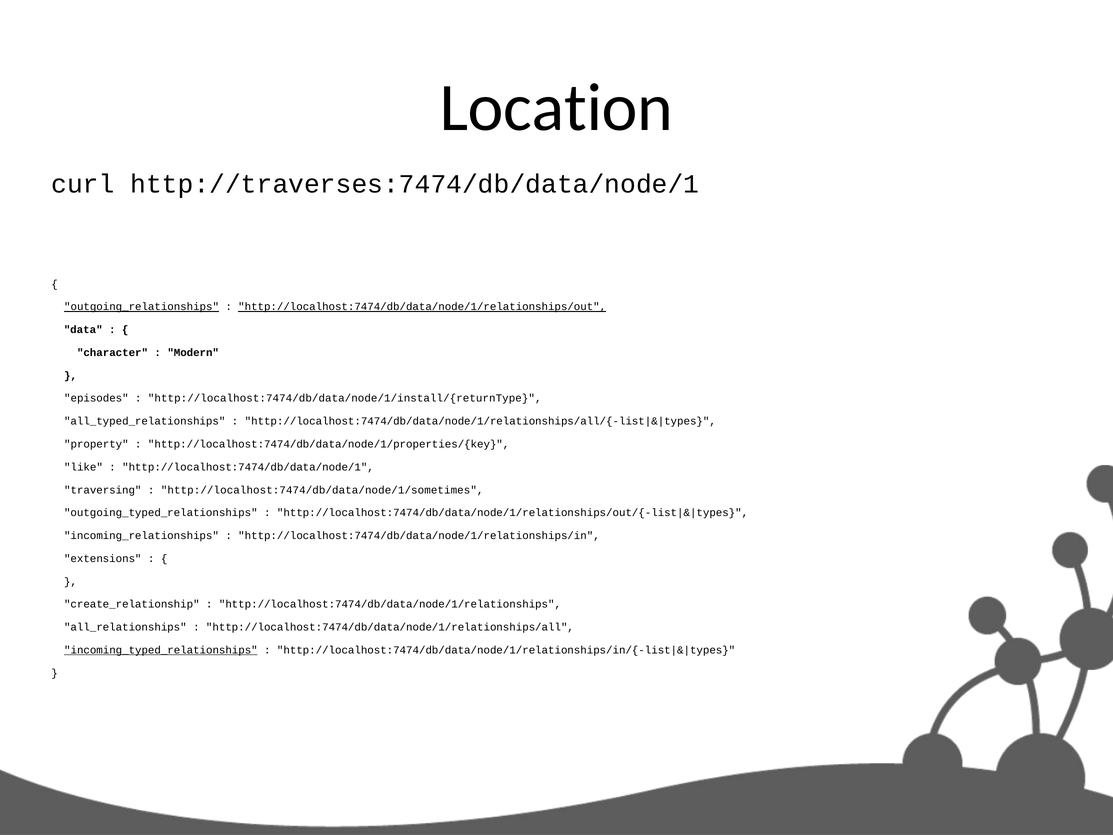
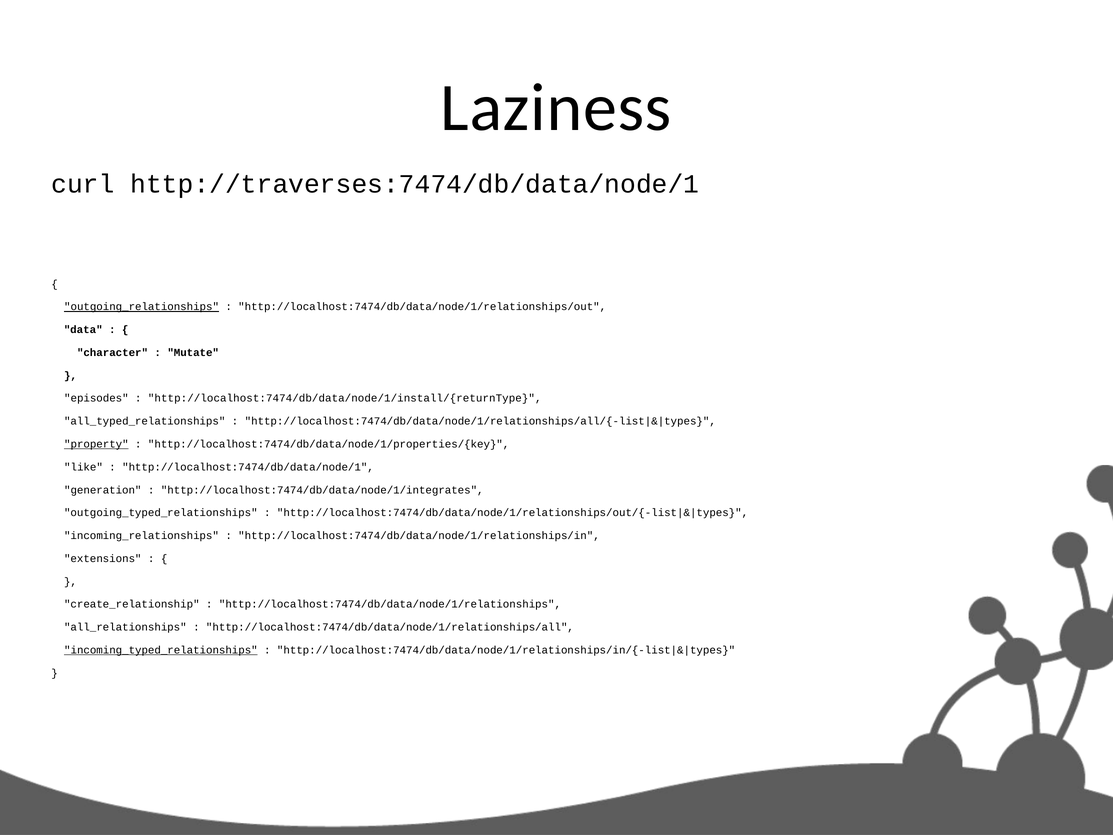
Location: Location -> Laziness
http://localhost:7474/db/data/node/1/relationships/out underline: present -> none
Modern: Modern -> Mutate
property underline: none -> present
traversing: traversing -> generation
http://localhost:7474/db/data/node/1/sometimes: http://localhost:7474/db/data/node/1/sometimes -> http://localhost:7474/db/data/node/1/integrates
